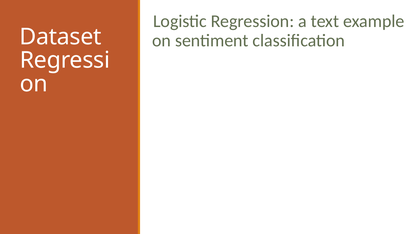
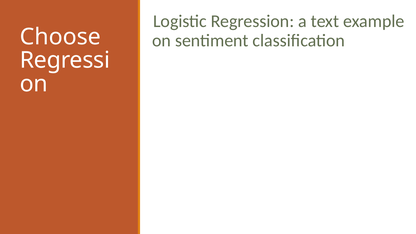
Dataset: Dataset -> Choose
